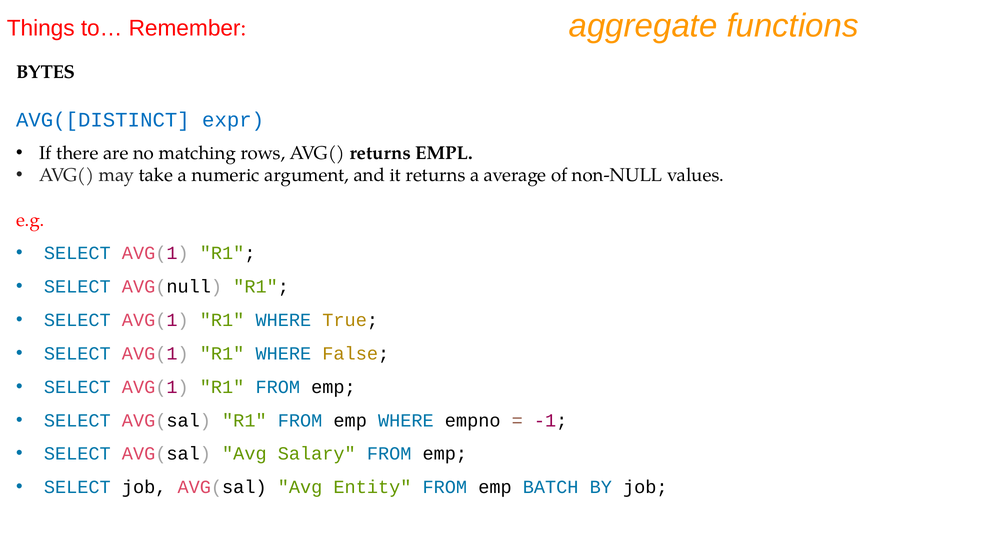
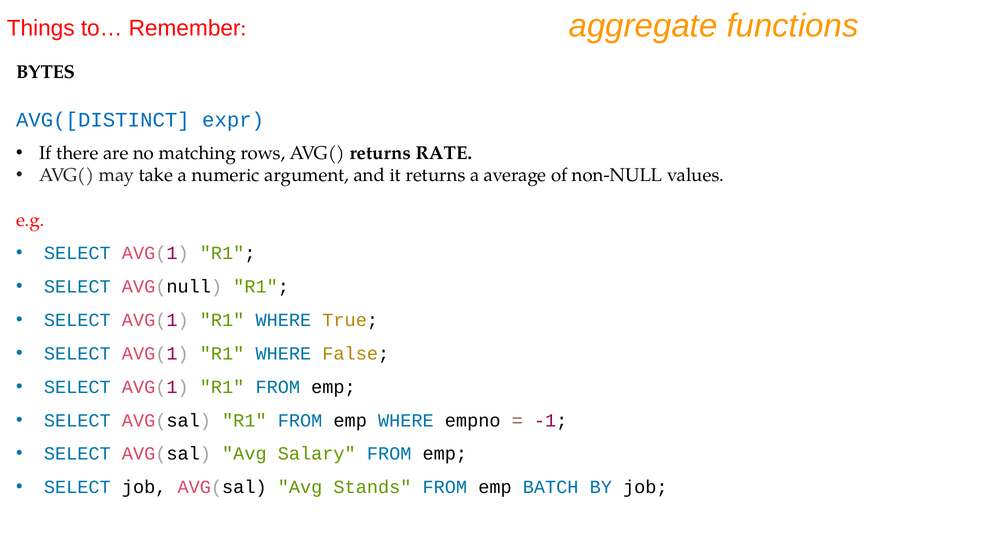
EMPL: EMPL -> RATE
Entity: Entity -> Stands
